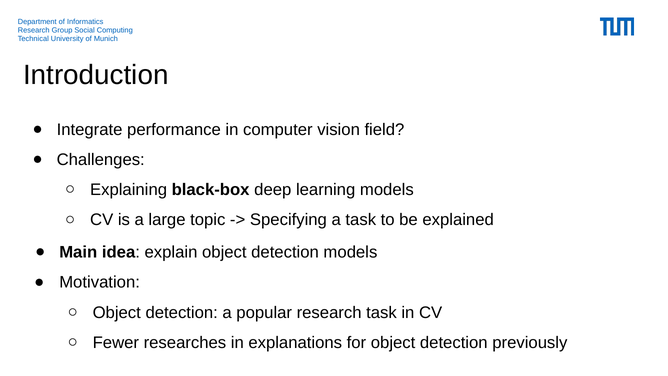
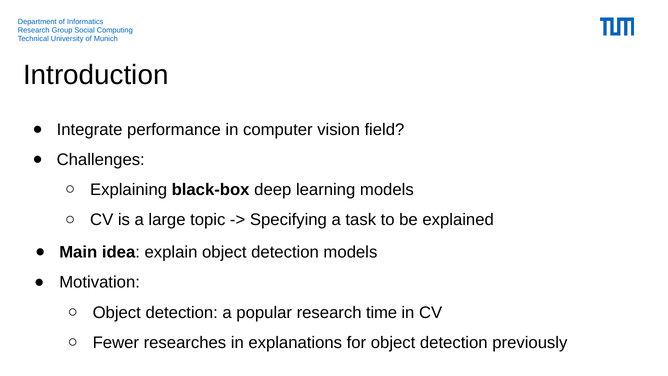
research task: task -> time
